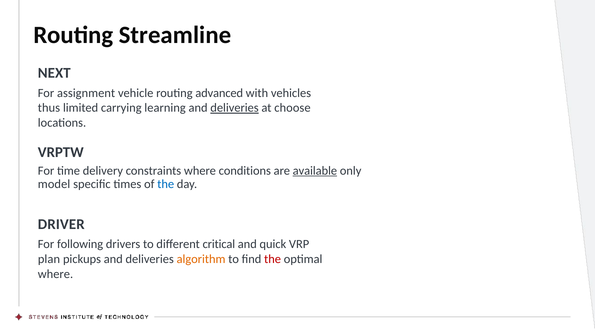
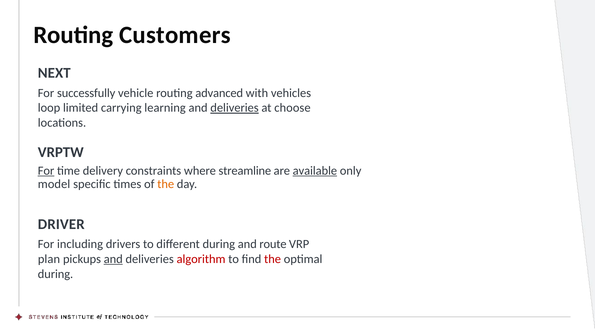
Streamline: Streamline -> Customers
assignment: assignment -> successfully
thus: thus -> loop
For at (46, 170) underline: none -> present
conditions: conditions -> streamline
the at (166, 184) colour: blue -> orange
following: following -> including
different critical: critical -> during
quick: quick -> route
and at (113, 259) underline: none -> present
algorithm colour: orange -> red
where at (55, 274): where -> during
